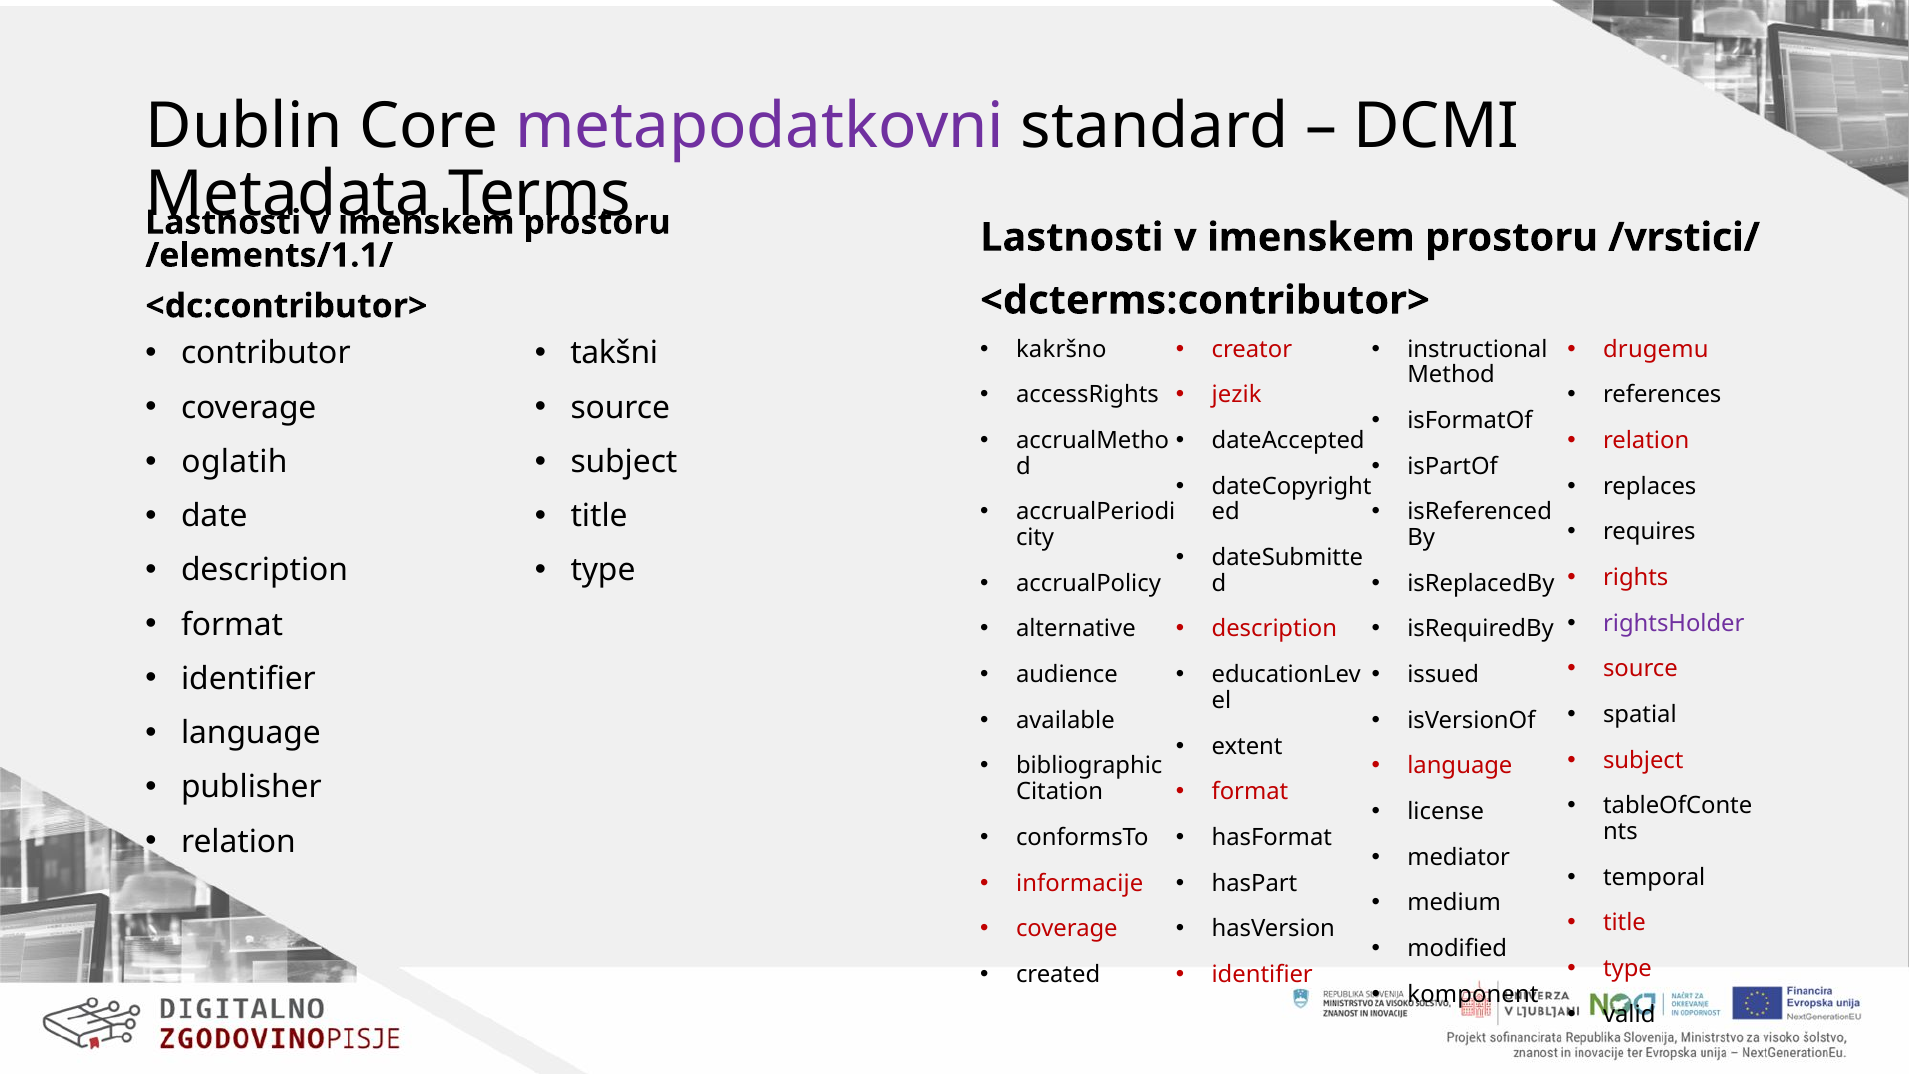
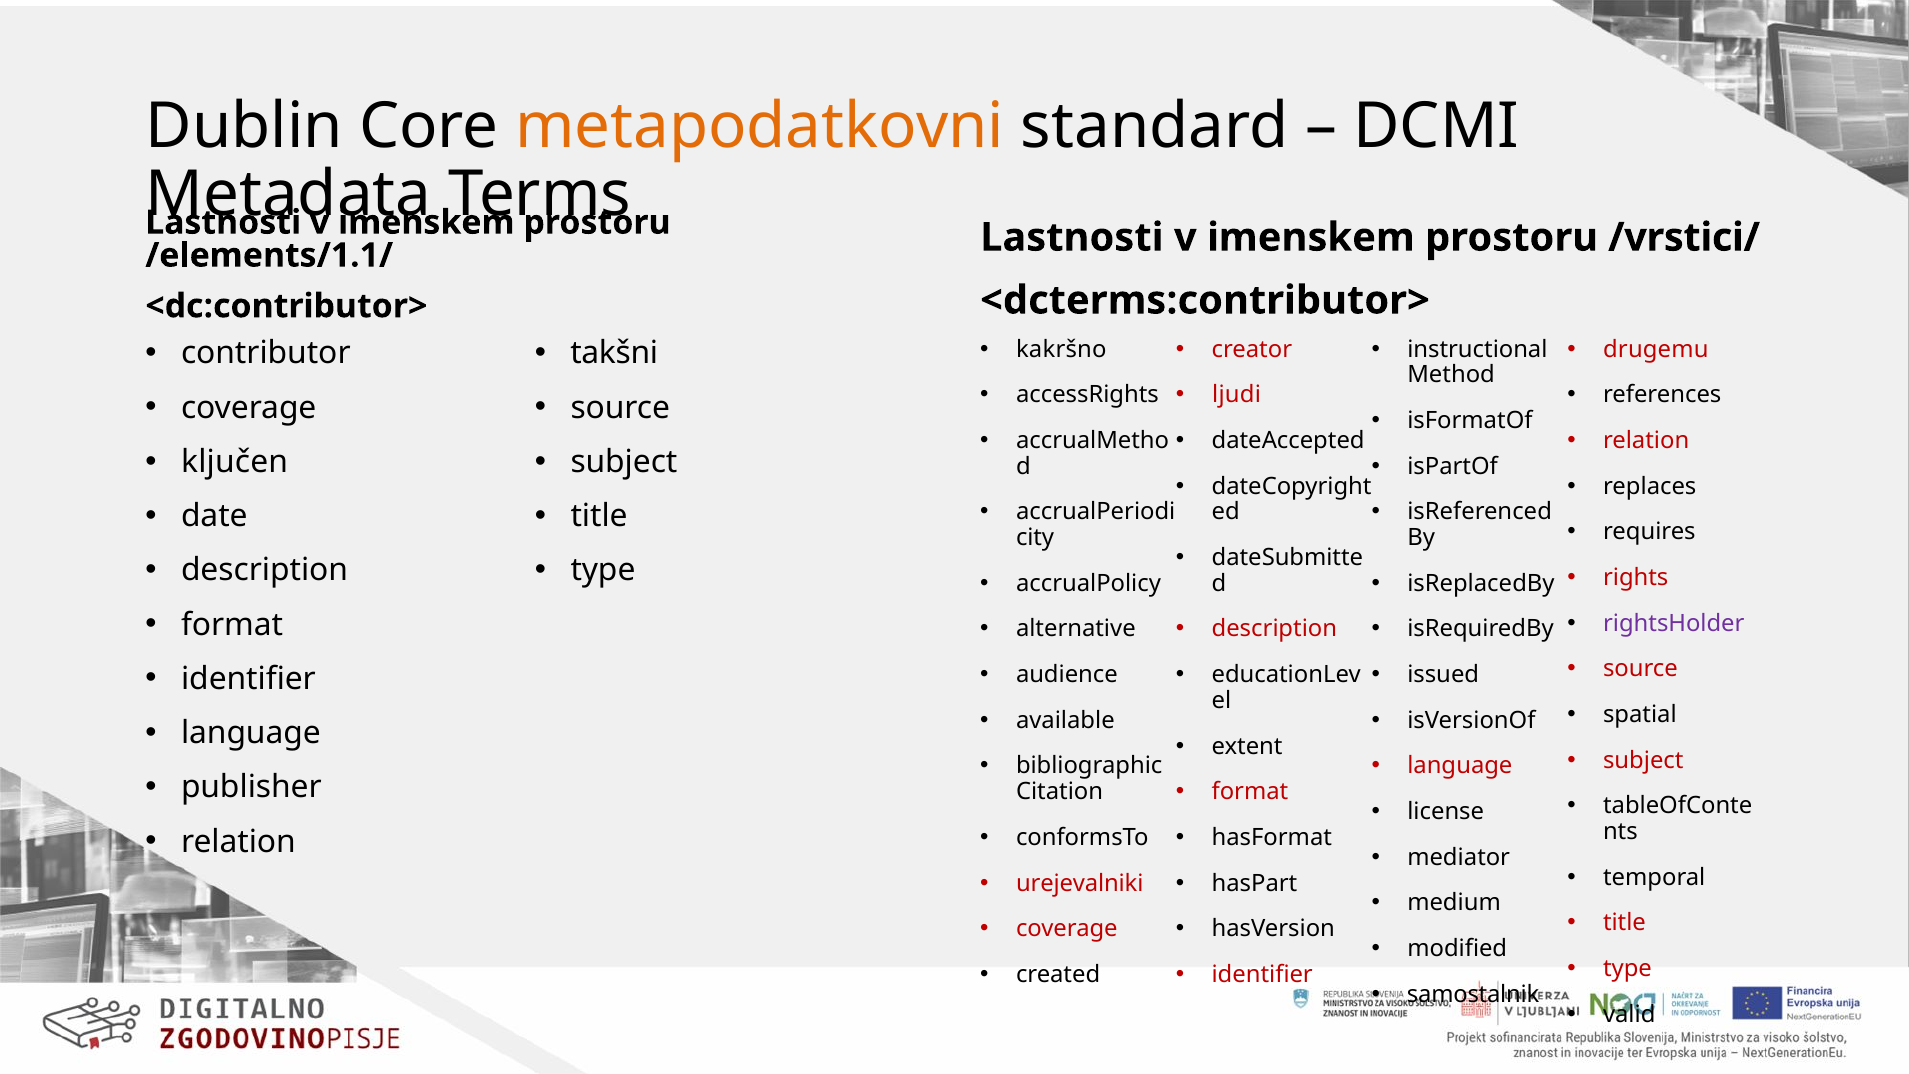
metapodatkovni colour: purple -> orange
jezik: jezik -> ljudi
oglatih: oglatih -> ključen
informacije: informacije -> urejevalniki
komponent: komponent -> samostalnik
